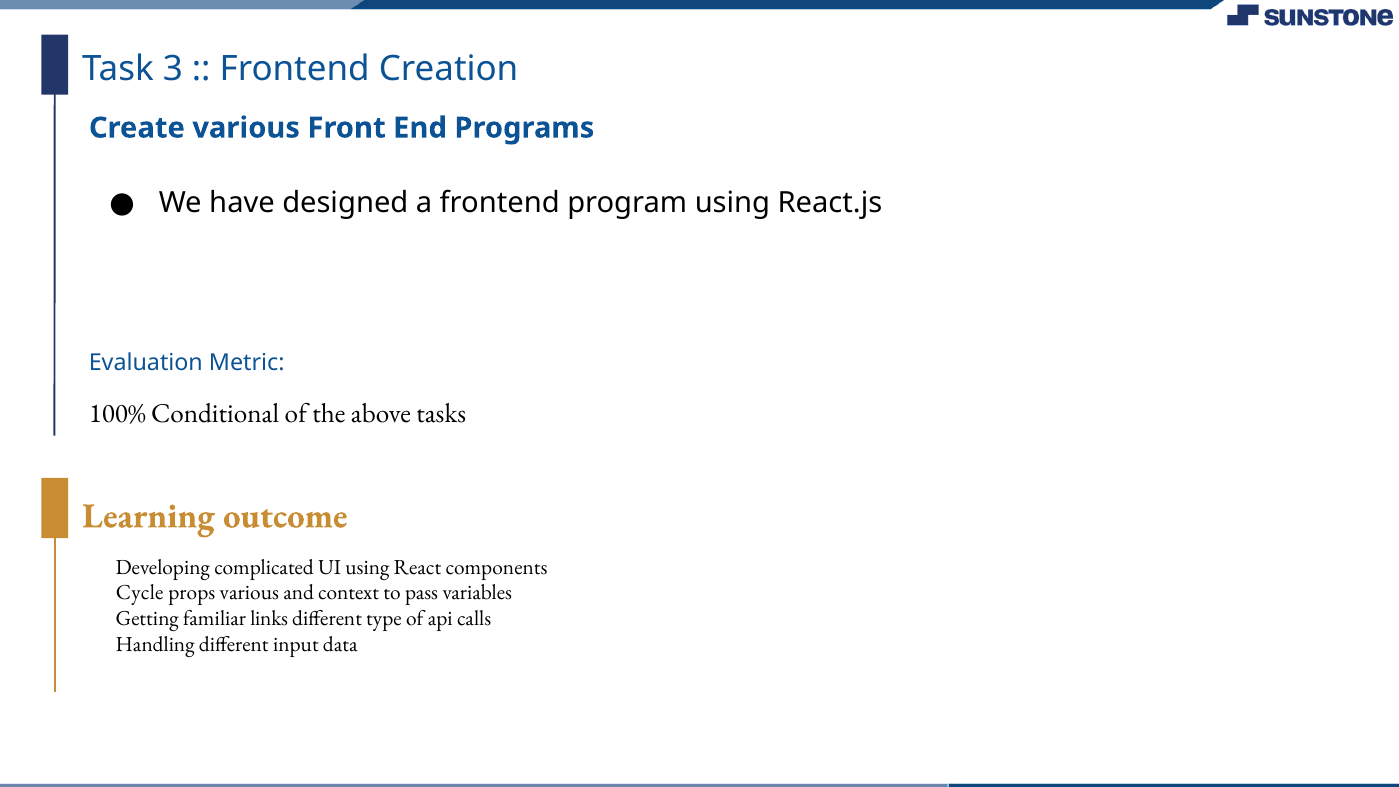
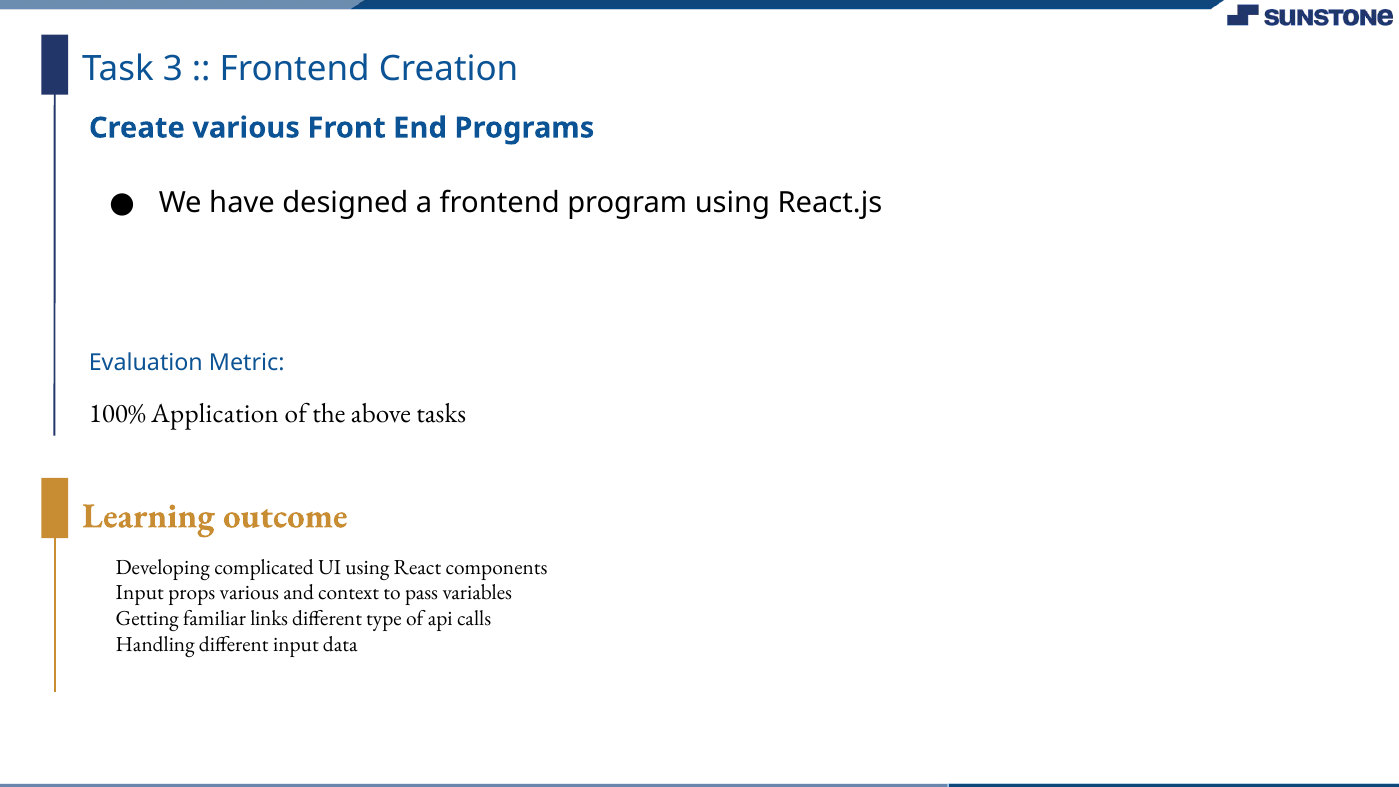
Conditional: Conditional -> Application
Cycle at (140, 593): Cycle -> Input
